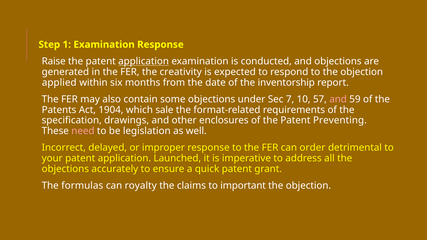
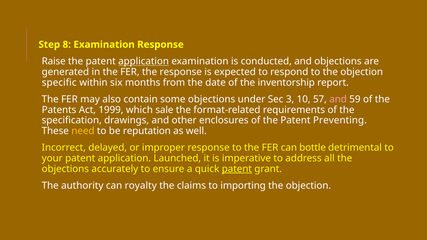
1: 1 -> 8
the creativity: creativity -> response
applied: applied -> specific
7: 7 -> 3
1904: 1904 -> 1999
need colour: pink -> yellow
legislation: legislation -> reputation
order: order -> bottle
patent at (237, 169) underline: none -> present
formulas: formulas -> authority
important: important -> importing
